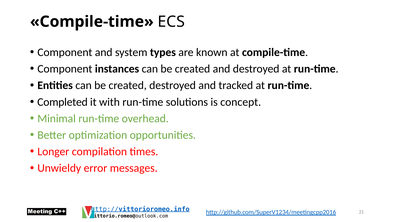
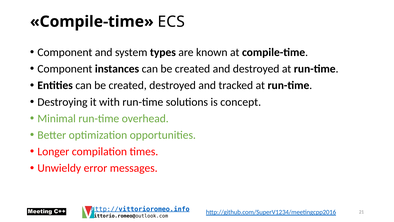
Completed: Completed -> Destroying
